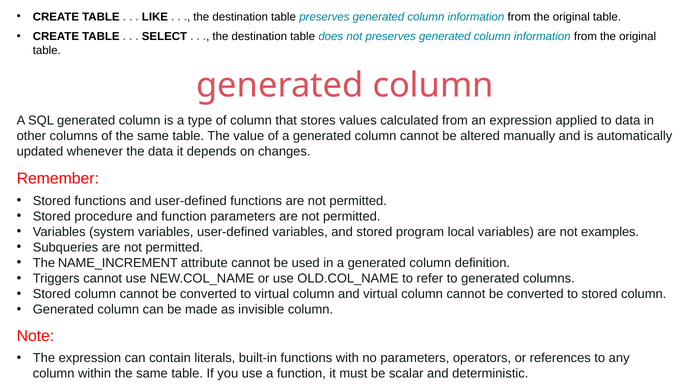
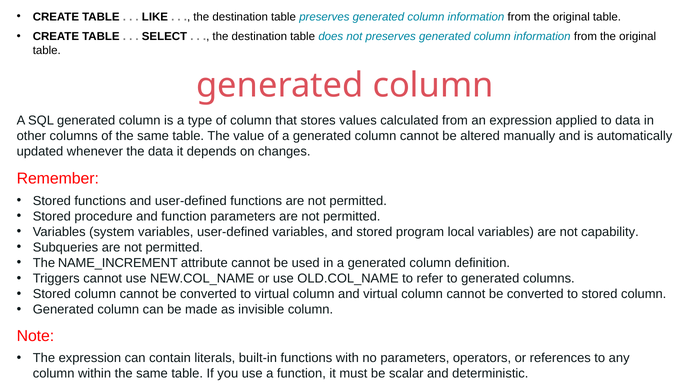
examples: examples -> capability
